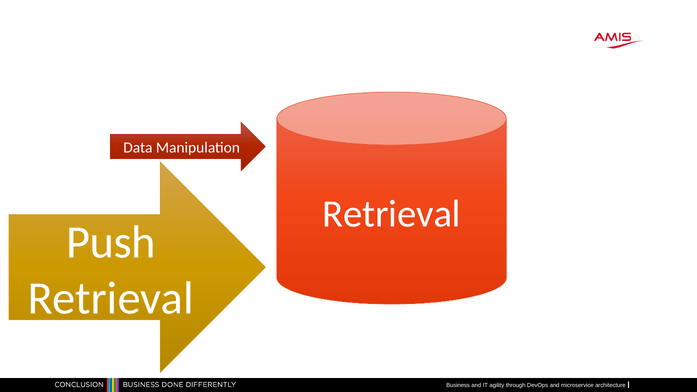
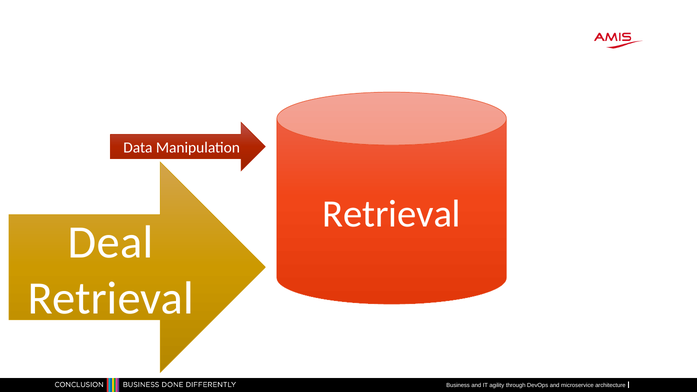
Push: Push -> Deal
